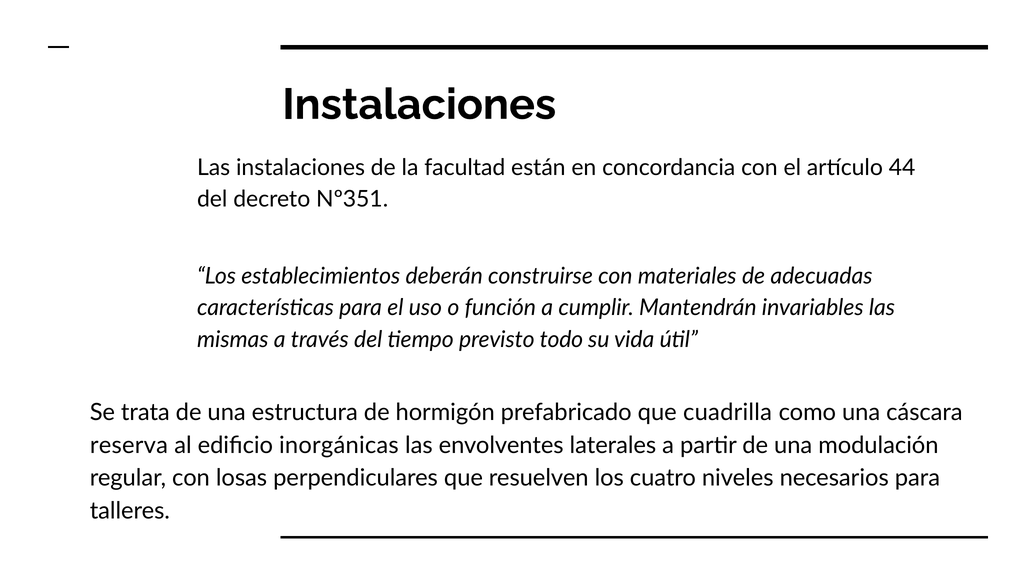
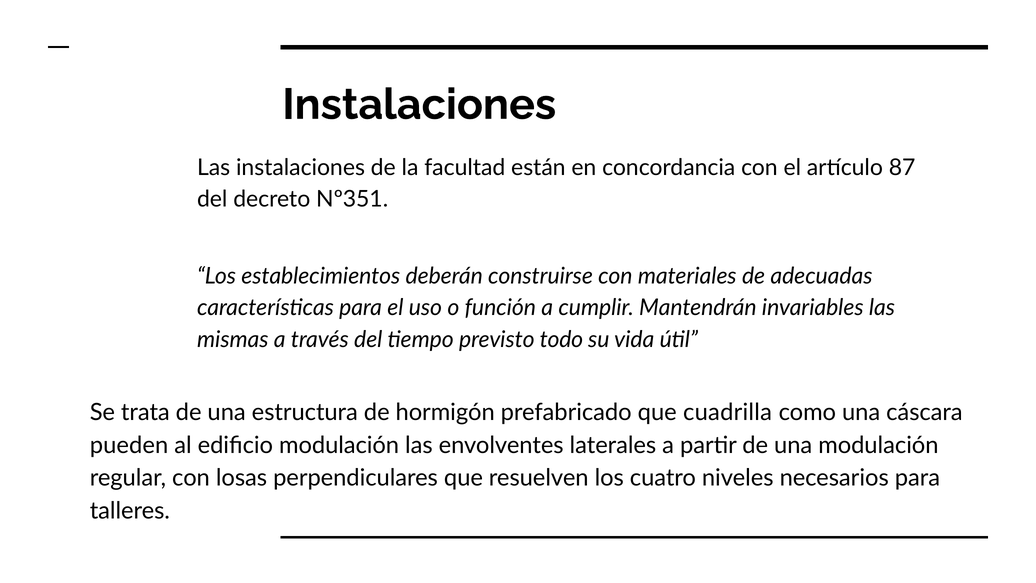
44: 44 -> 87
reserva: reserva -> pueden
edificio inorgánicas: inorgánicas -> modulación
